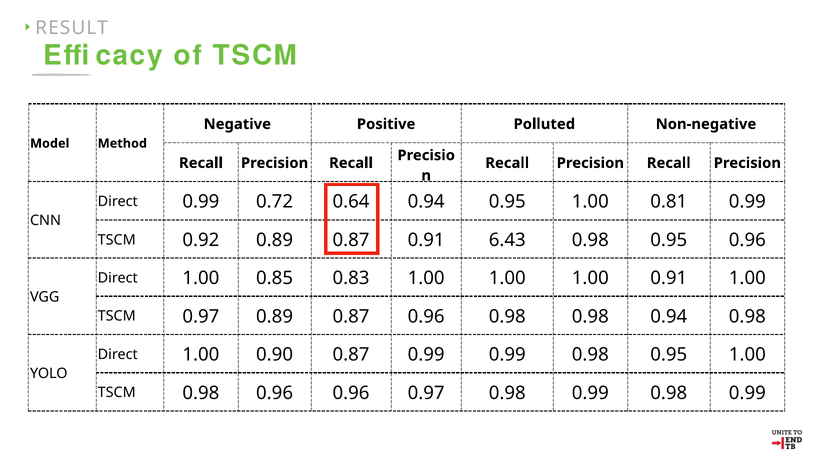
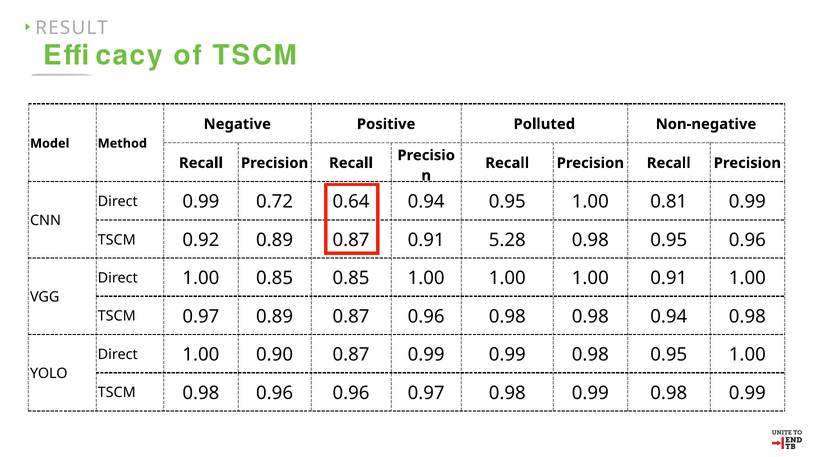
6.43: 6.43 -> 5.28
0.85 0.83: 0.83 -> 0.85
